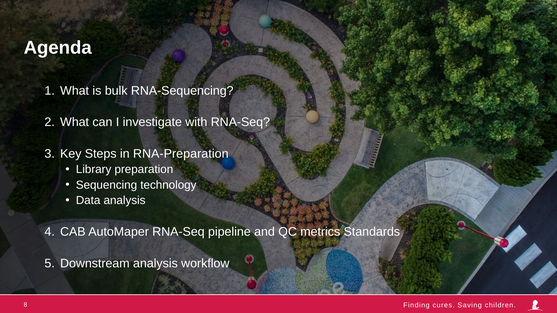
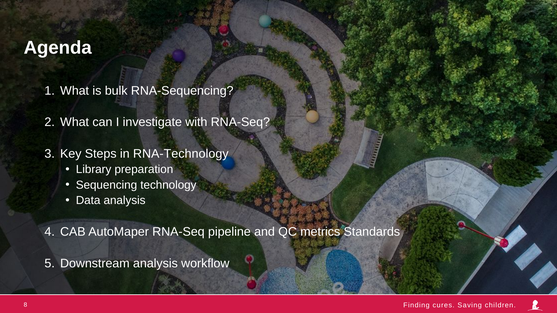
RNA-Preparation: RNA-Preparation -> RNA-Technology
